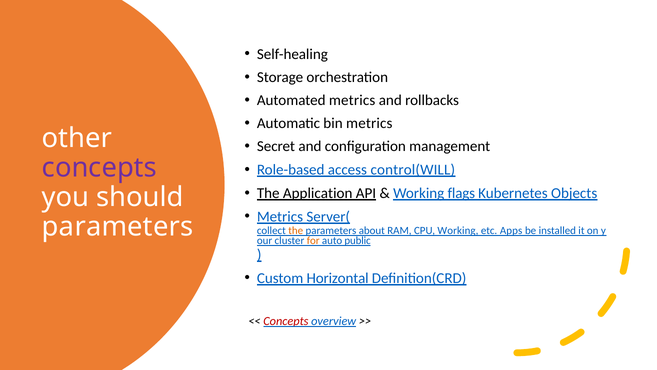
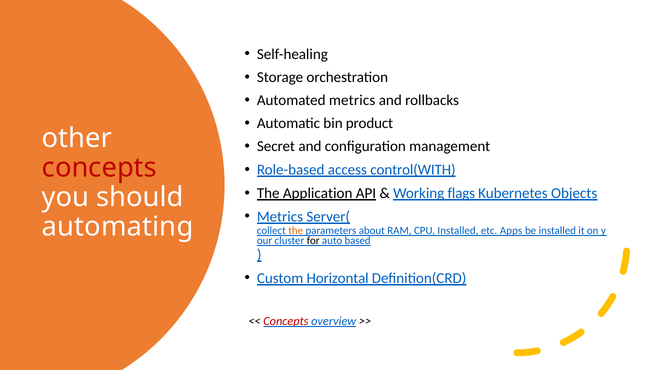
bin metrics: metrics -> product
concepts at (99, 167) colour: purple -> red
control(WILL: control(WILL -> control(WITH
parameters at (118, 226): parameters -> automating
CPU Working: Working -> Installed
for colour: orange -> black
public: public -> based
